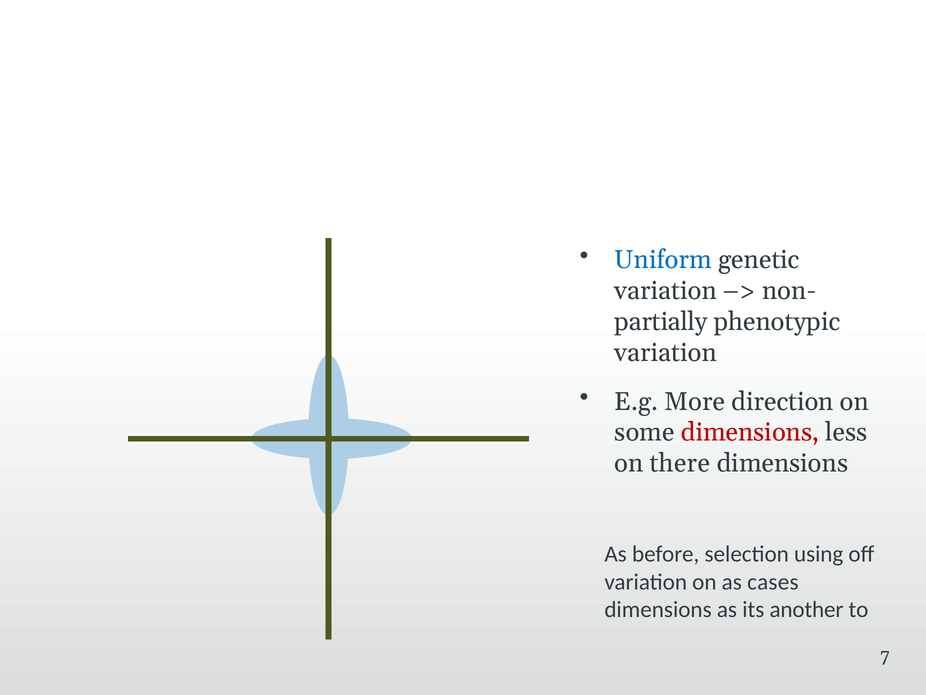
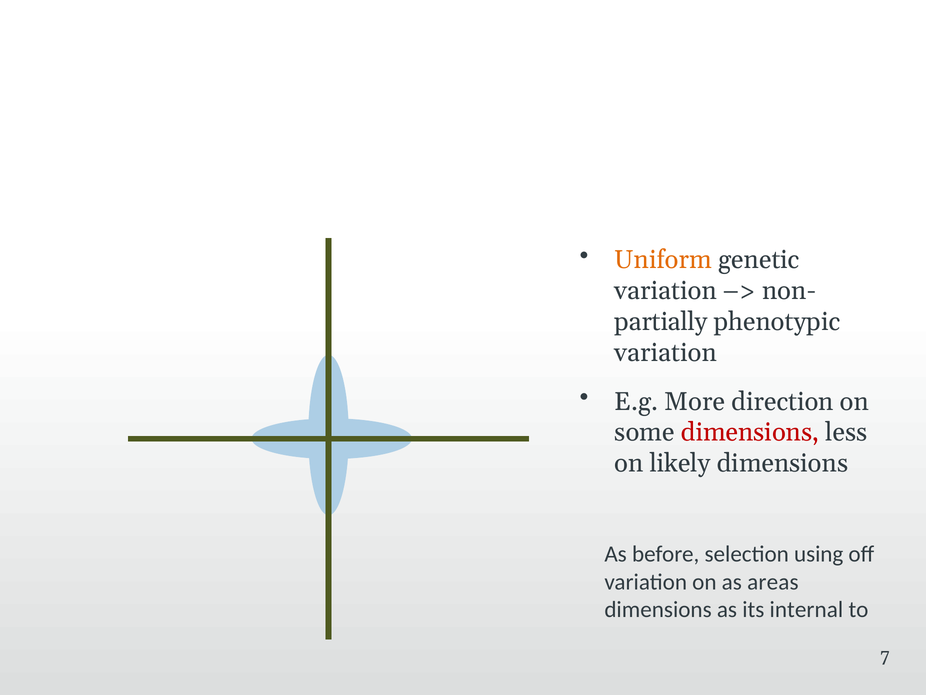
Uniform colour: blue -> orange
there: there -> likely
cases: cases -> areas
another: another -> internal
